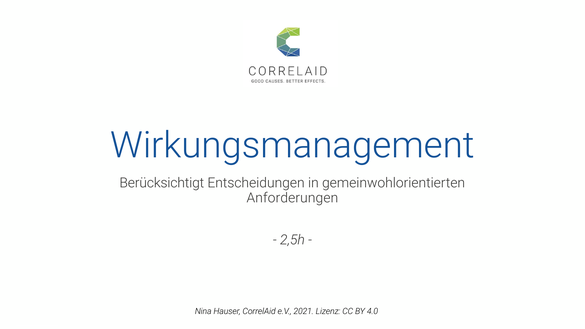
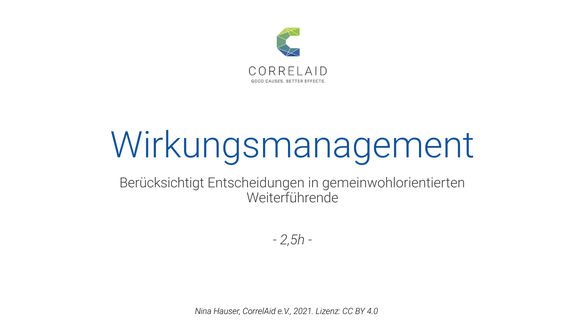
Anforderungen: Anforderungen -> Weiterführende
